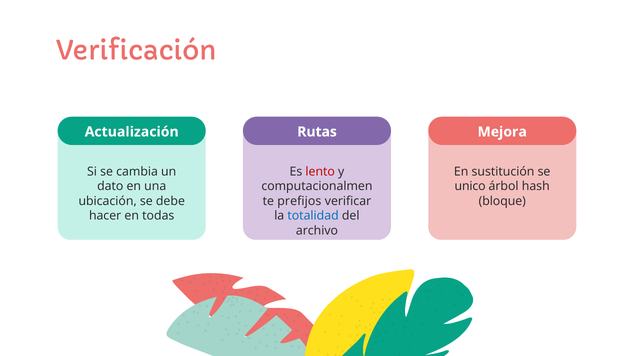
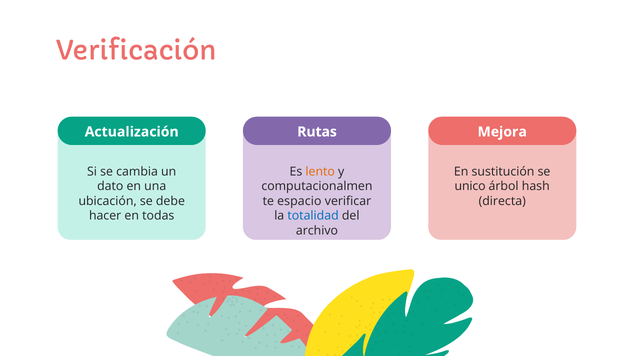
lento colour: red -> orange
prefijos: prefijos -> espacio
bloque: bloque -> directa
